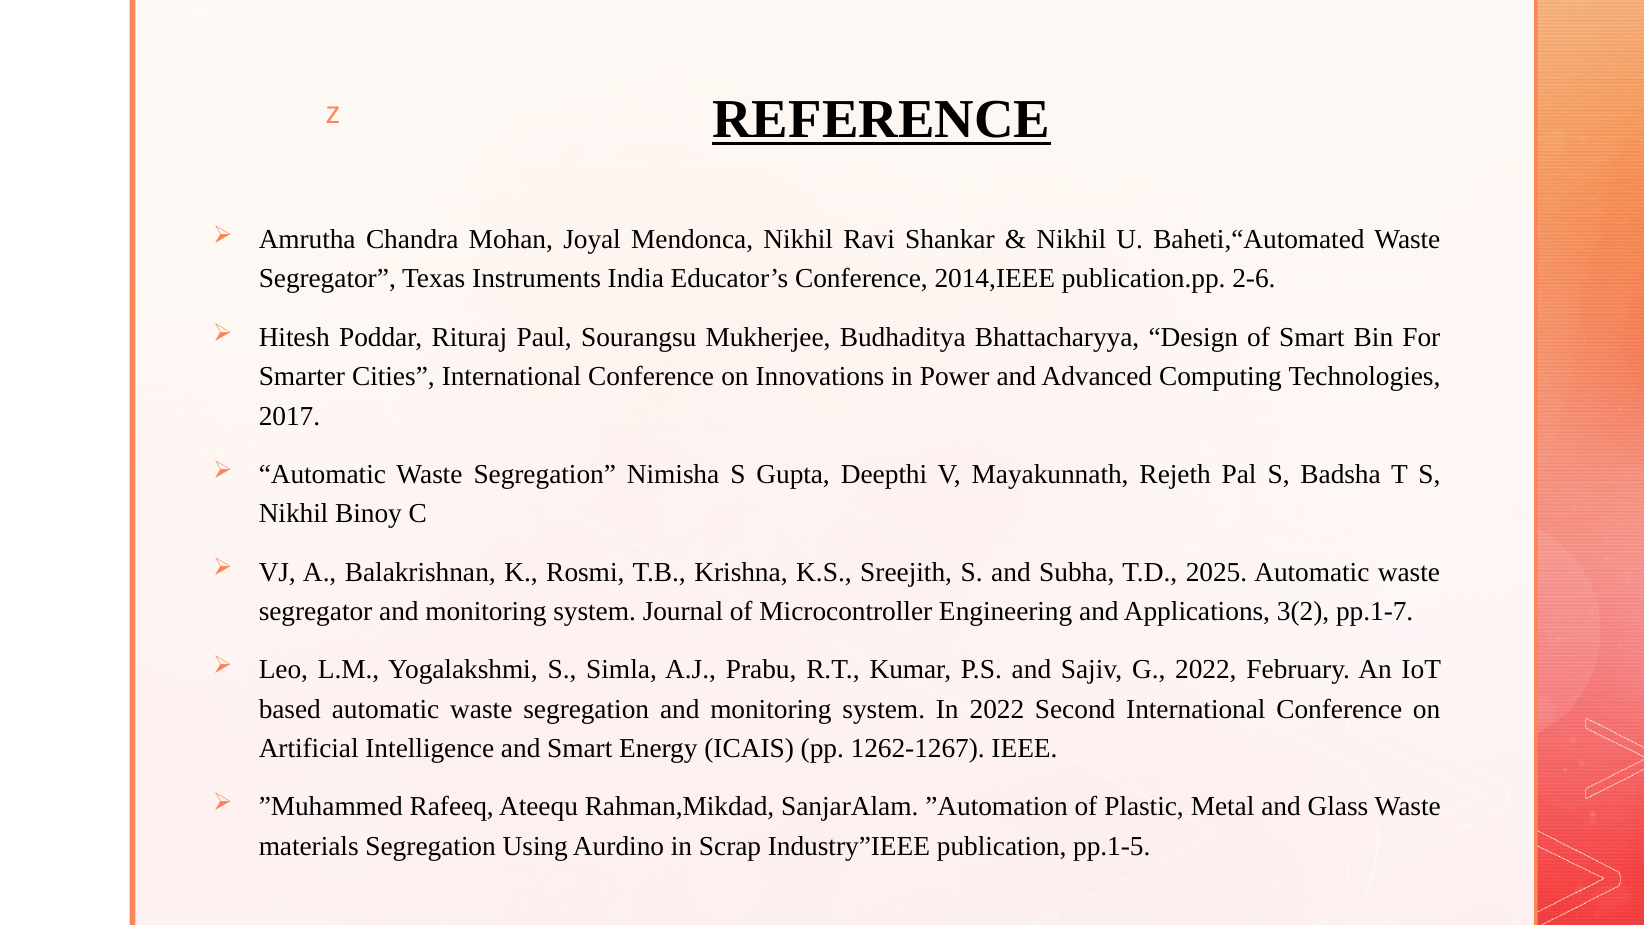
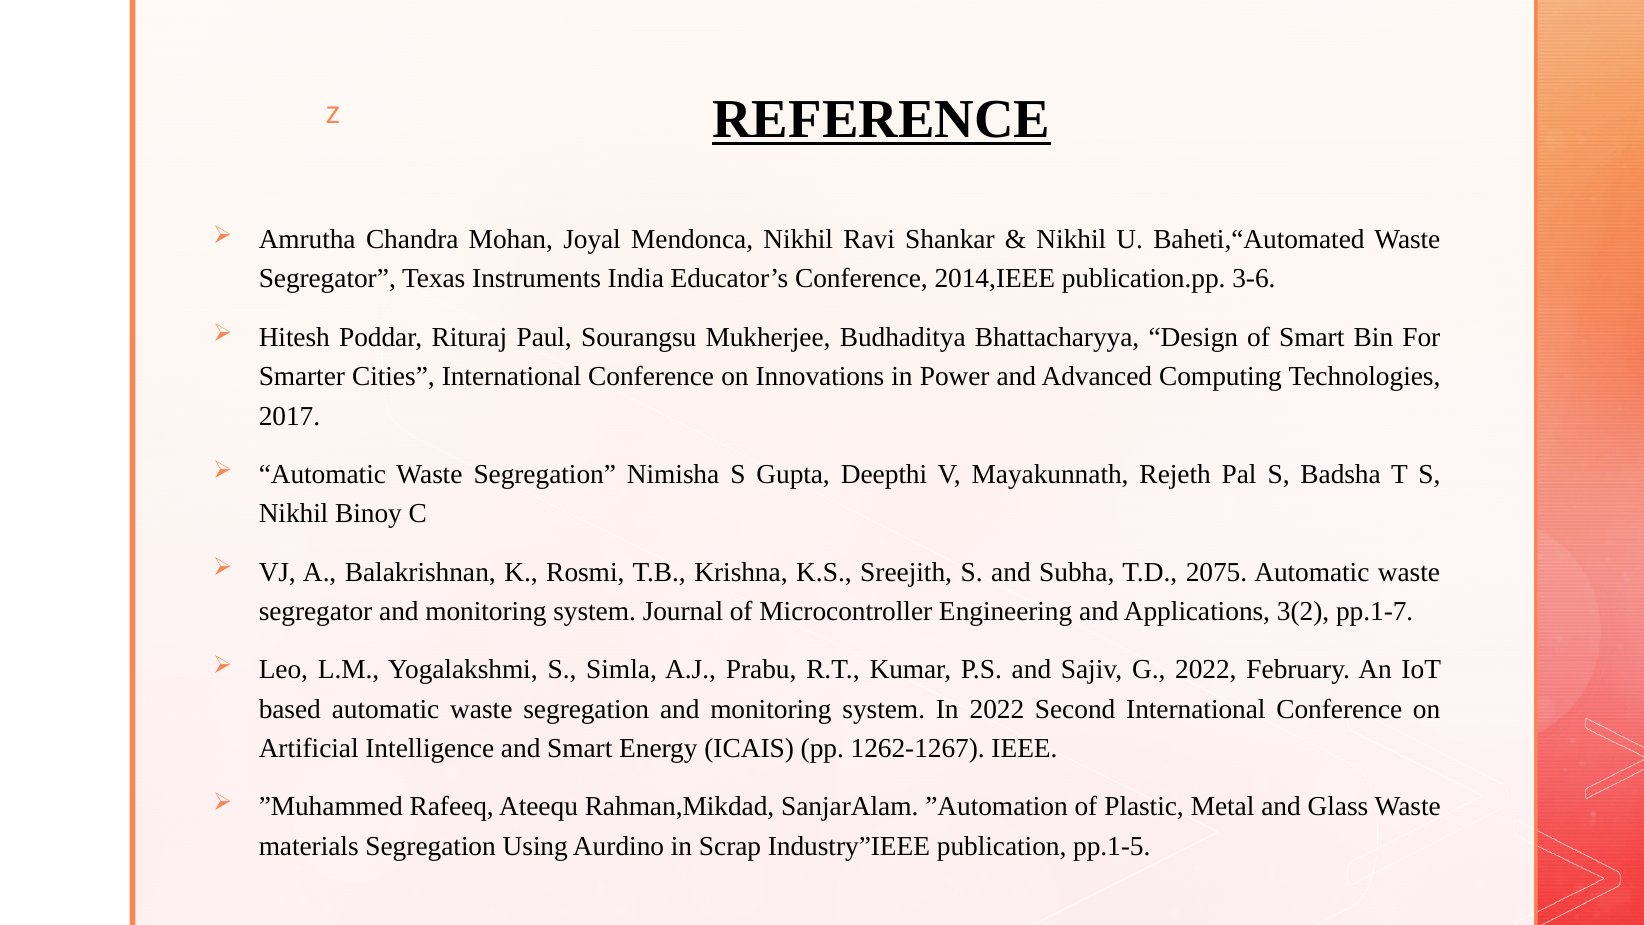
2-6: 2-6 -> 3-6
2025: 2025 -> 2075
